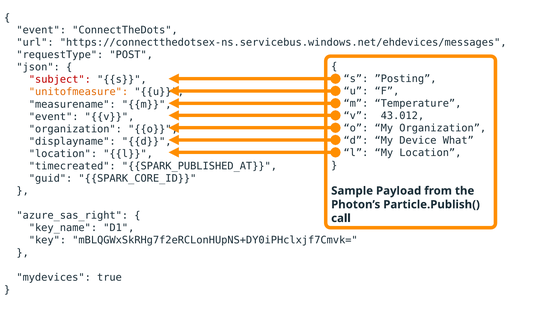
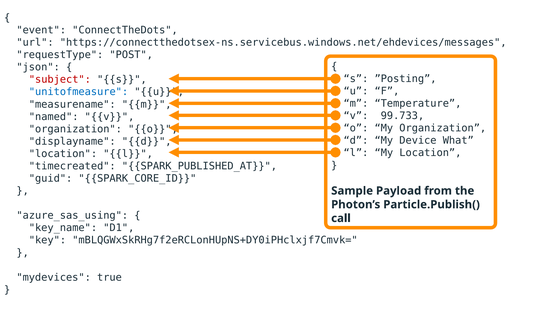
unitofmeasure colour: orange -> blue
43.012: 43.012 -> 99.733
event at (54, 117): event -> named
azure_sas_right: azure_sas_right -> azure_sas_using
